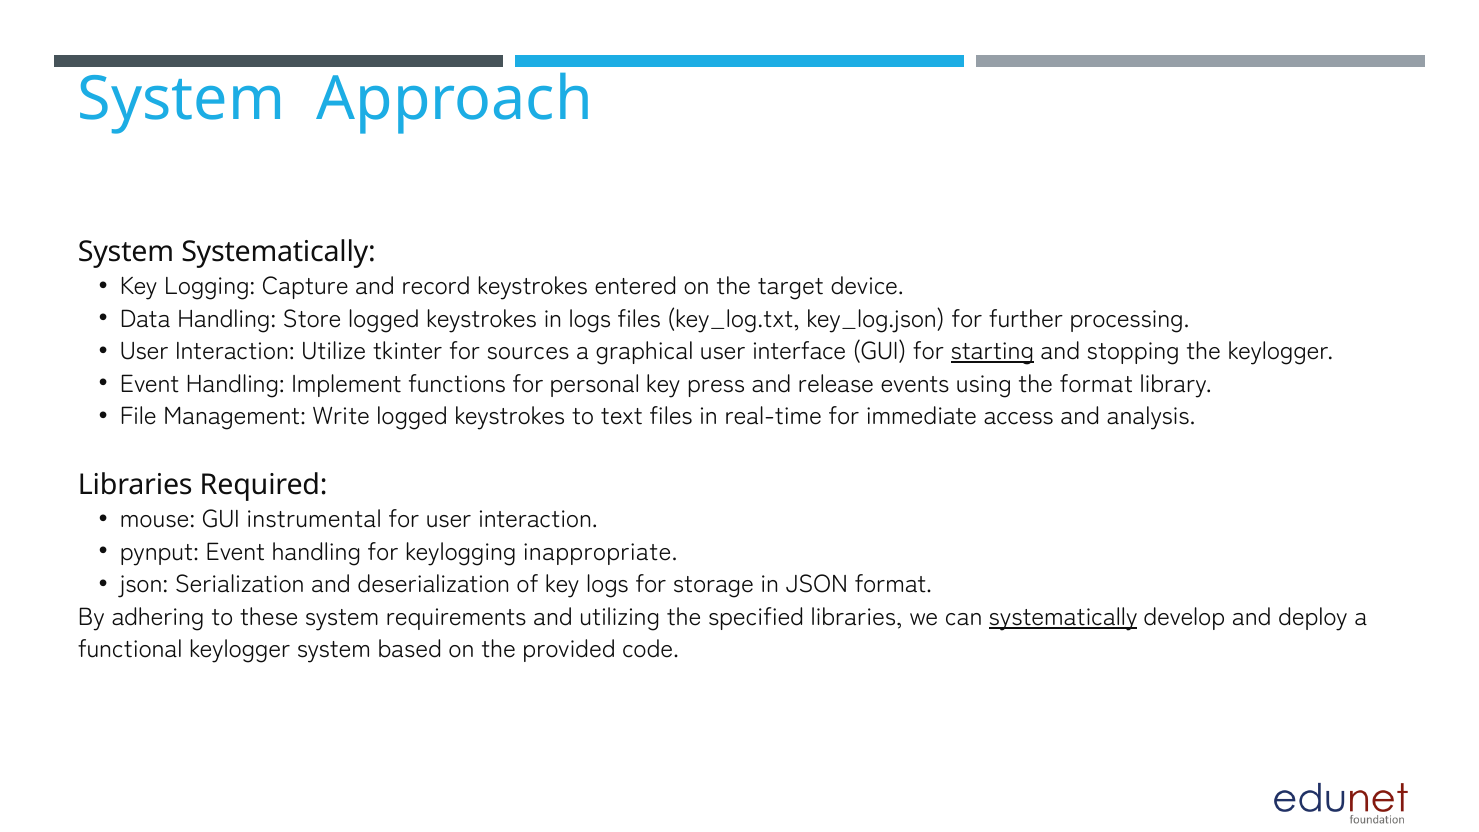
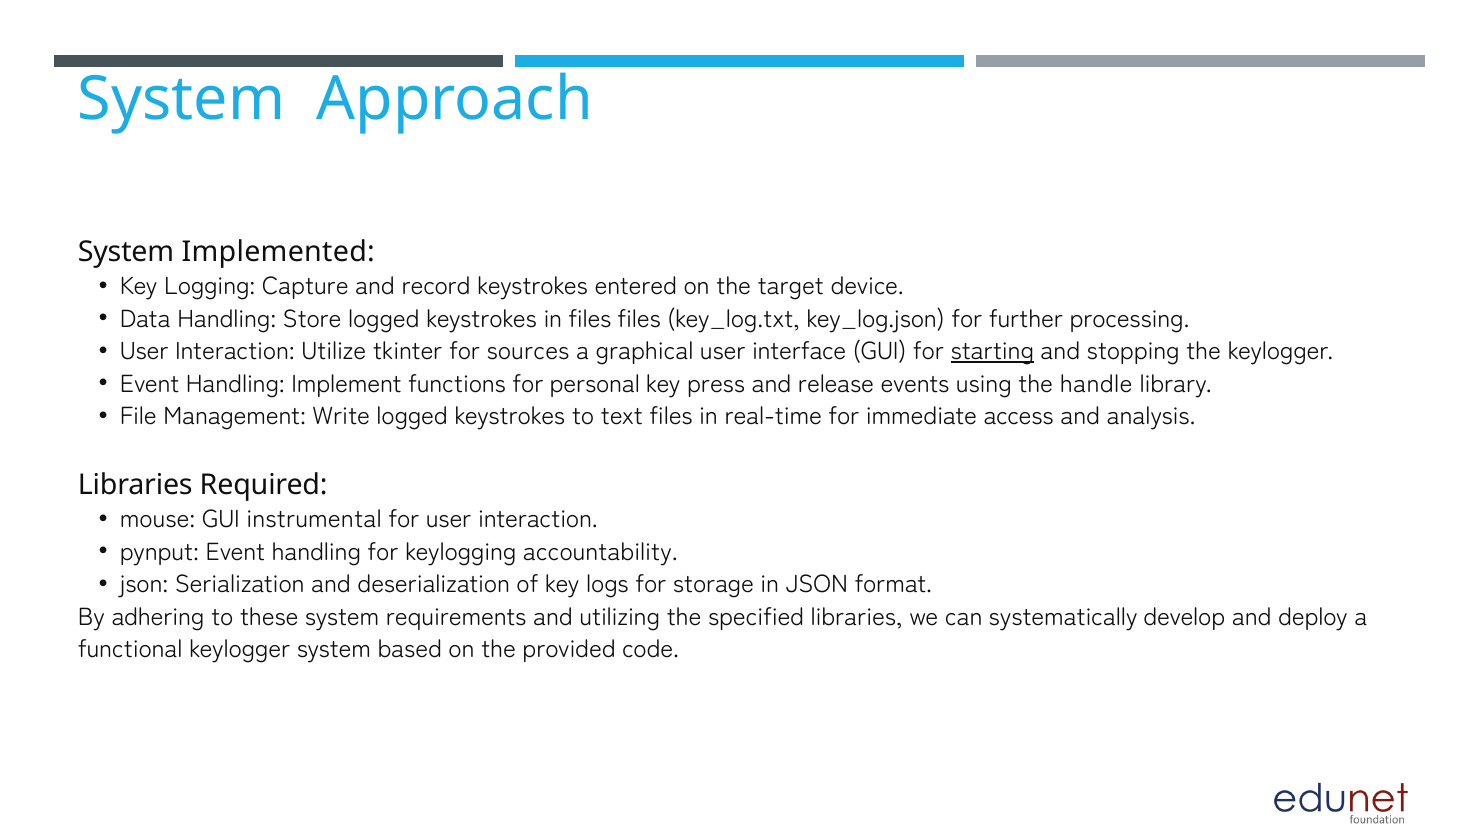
System Systematically: Systematically -> Implemented
in logs: logs -> files
the format: format -> handle
inappropriate: inappropriate -> accountability
systematically at (1063, 617) underline: present -> none
